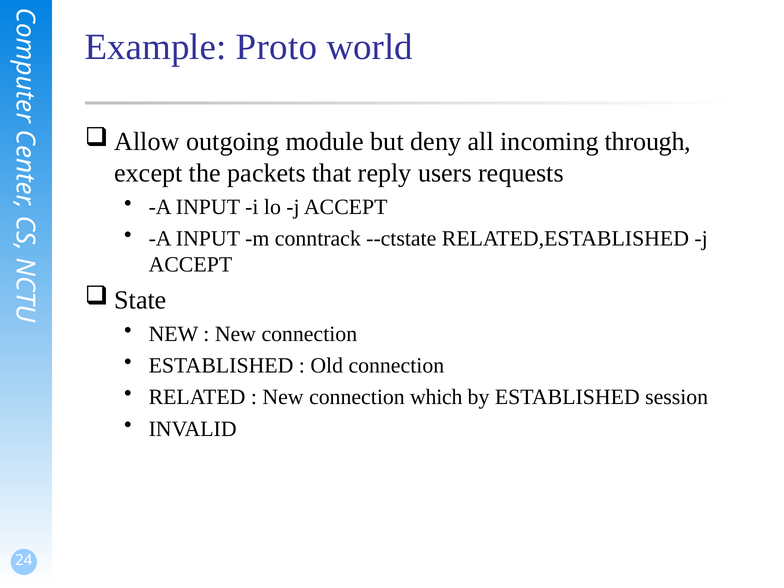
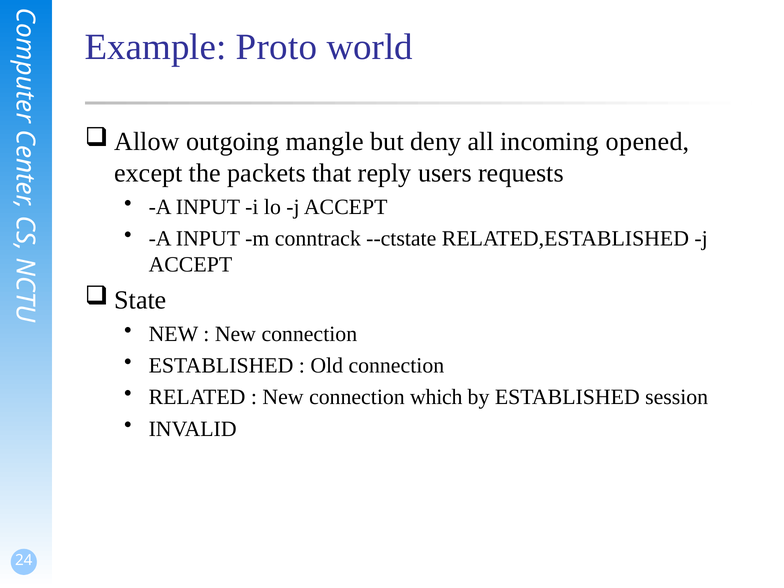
module: module -> mangle
through: through -> opened
